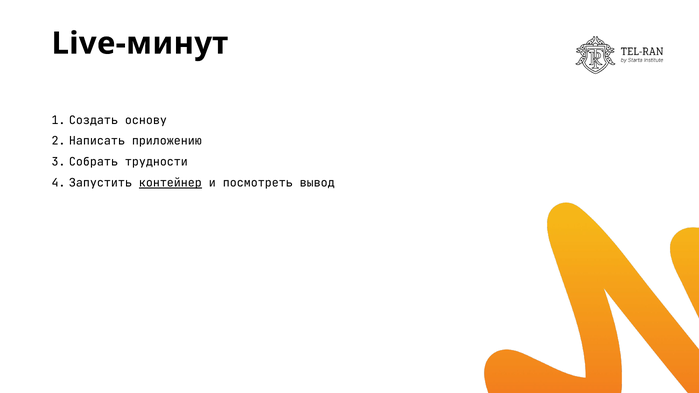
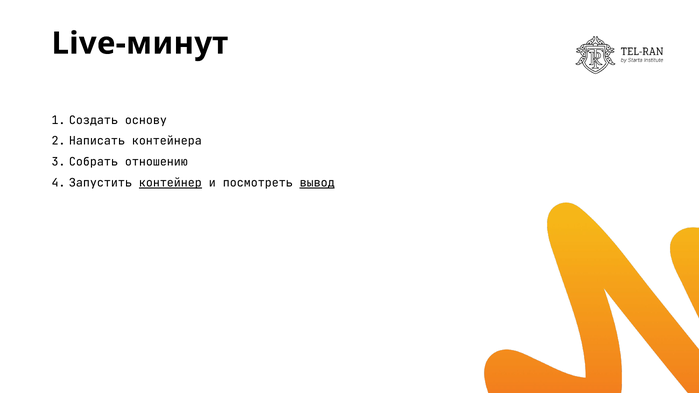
приложению: приложению -> контейнера
трудности: трудности -> отношению
вывод underline: none -> present
